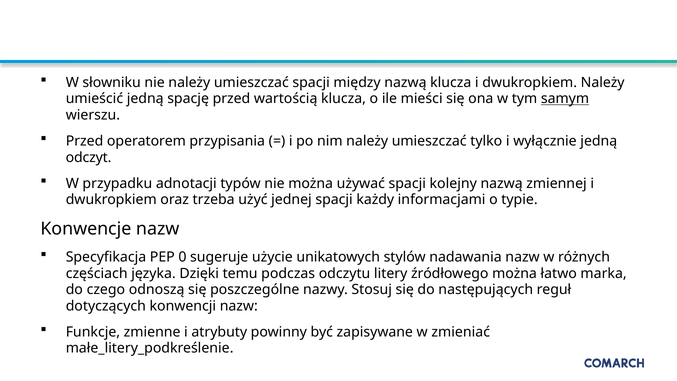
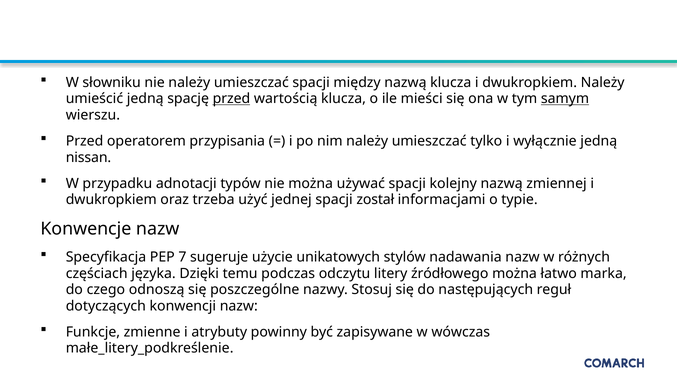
przed at (231, 99) underline: none -> present
odczyt: odczyt -> nissan
każdy: każdy -> został
0: 0 -> 7
zmieniać: zmieniać -> wówczas
